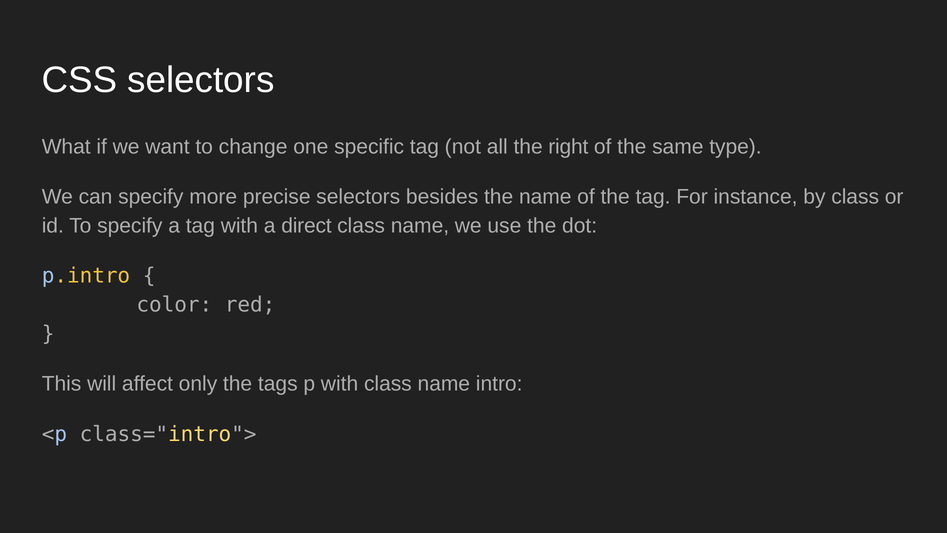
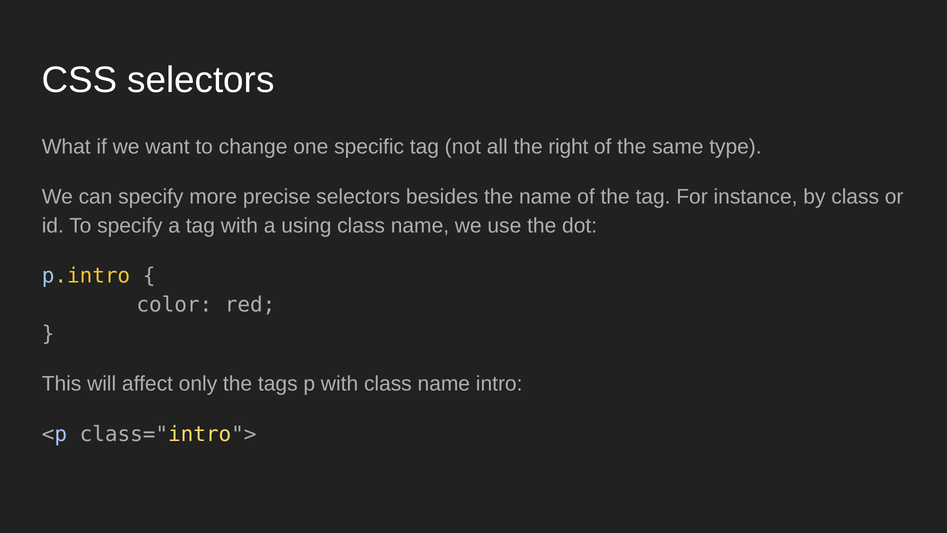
direct: direct -> using
